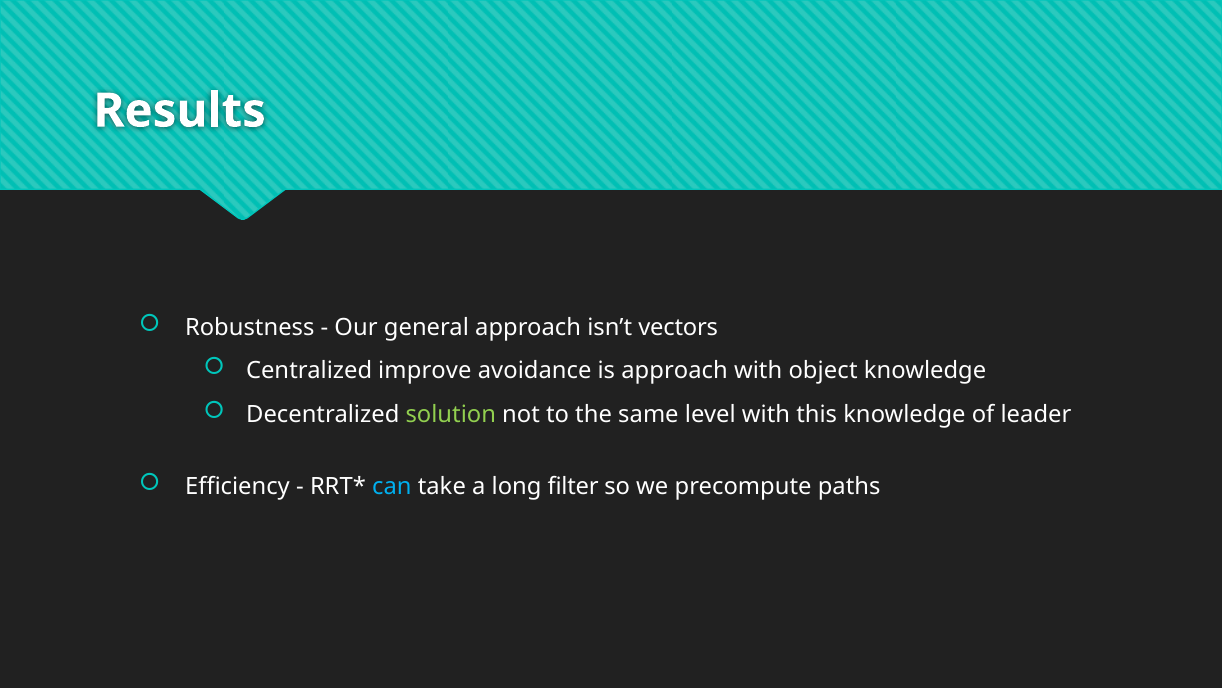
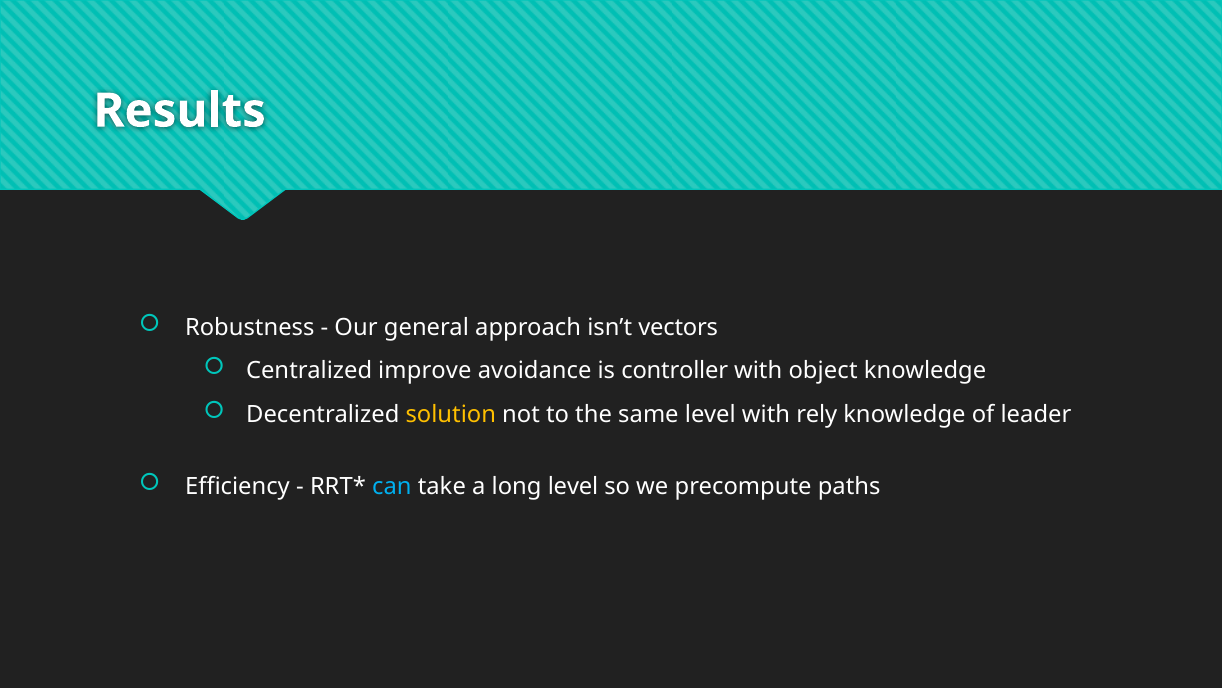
is approach: approach -> controller
solution colour: light green -> yellow
this: this -> rely
long filter: filter -> level
